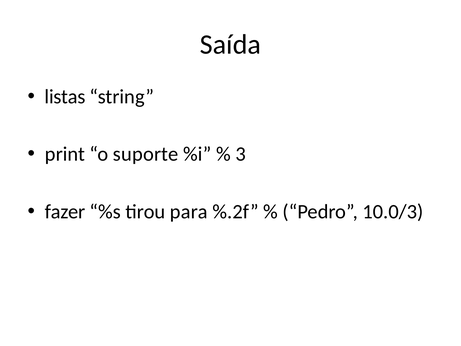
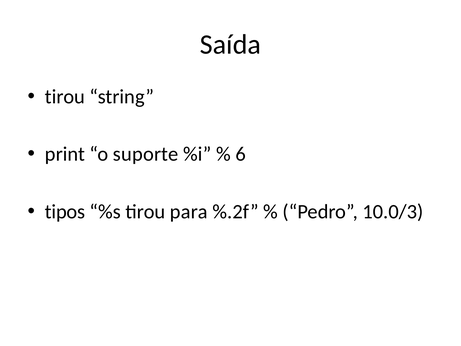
listas at (65, 97): listas -> tirou
3: 3 -> 6
fazer: fazer -> tipos
